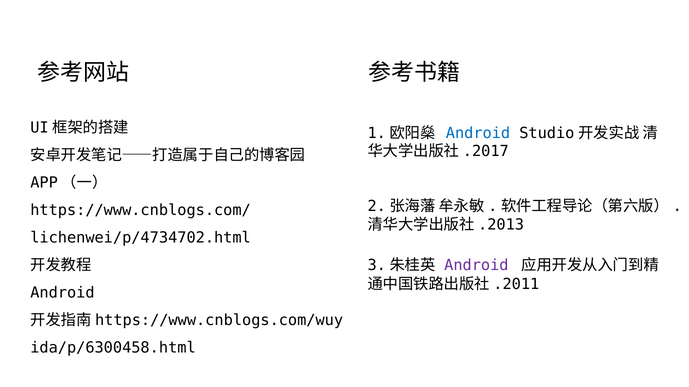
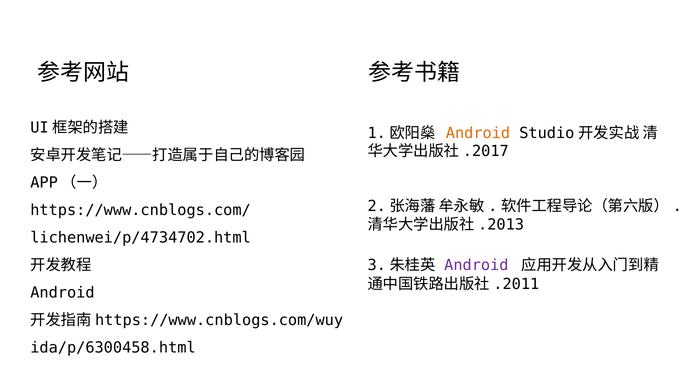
Android at (478, 133) colour: blue -> orange
